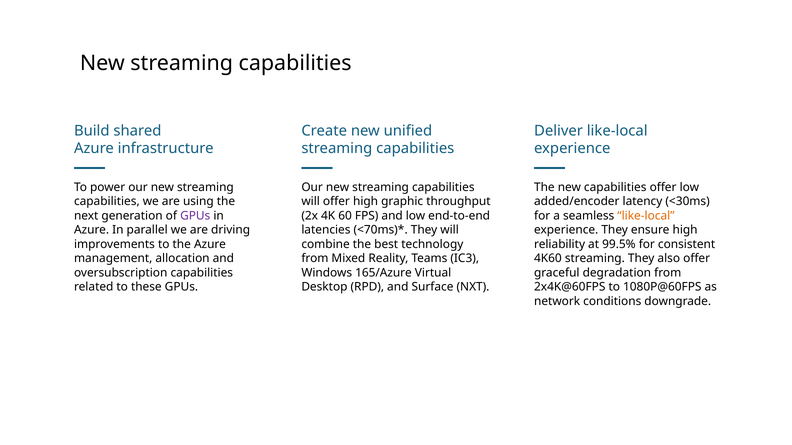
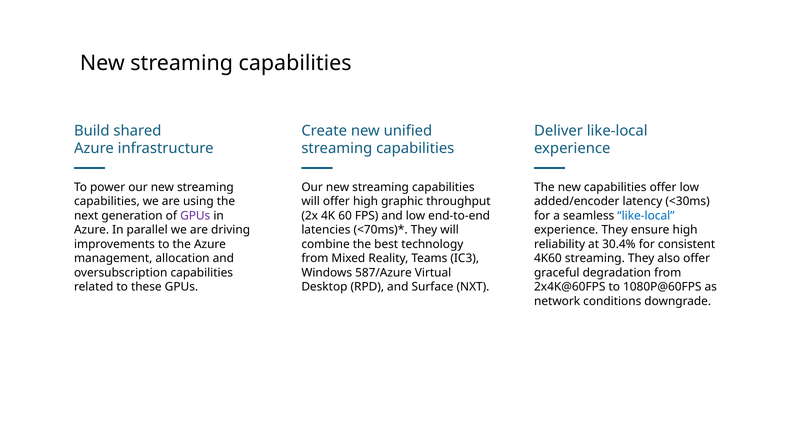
like-local at (646, 216) colour: orange -> blue
99.5%: 99.5% -> 30.4%
165/Azure: 165/Azure -> 587/Azure
